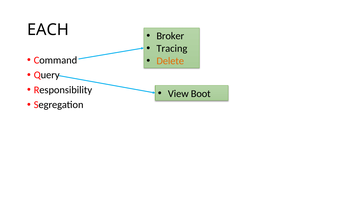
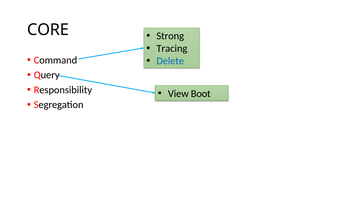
EACH: EACH -> CORE
Broker: Broker -> Strong
Delete colour: orange -> blue
